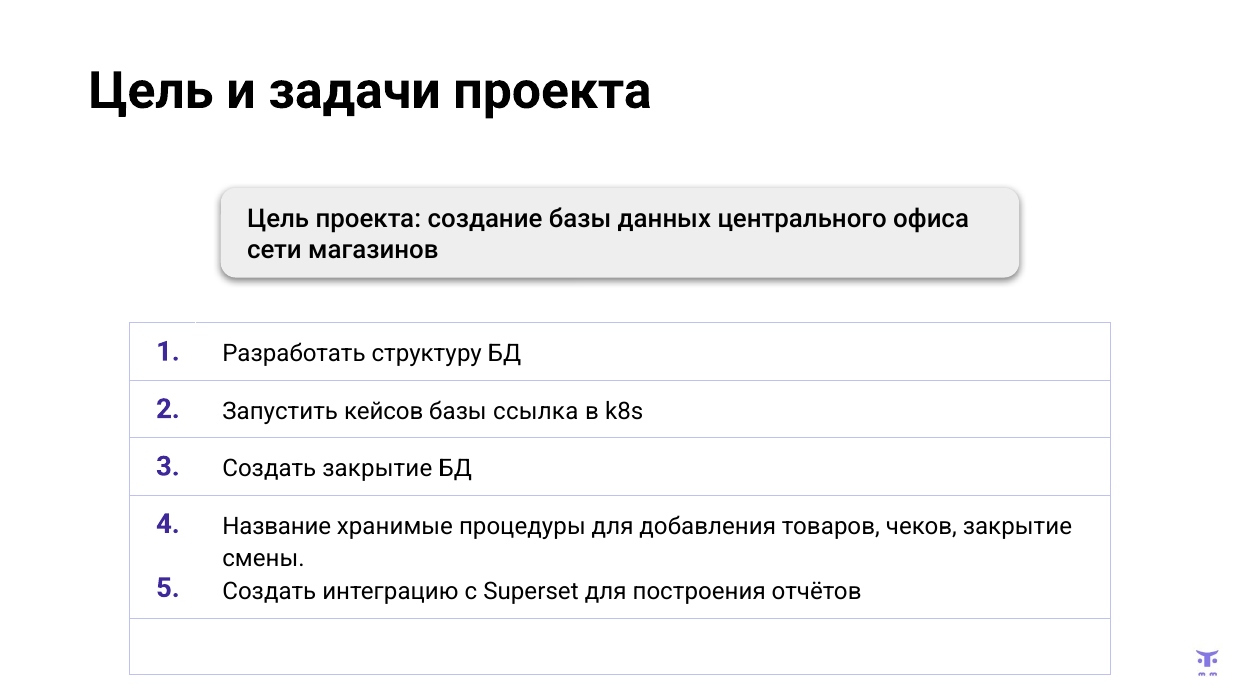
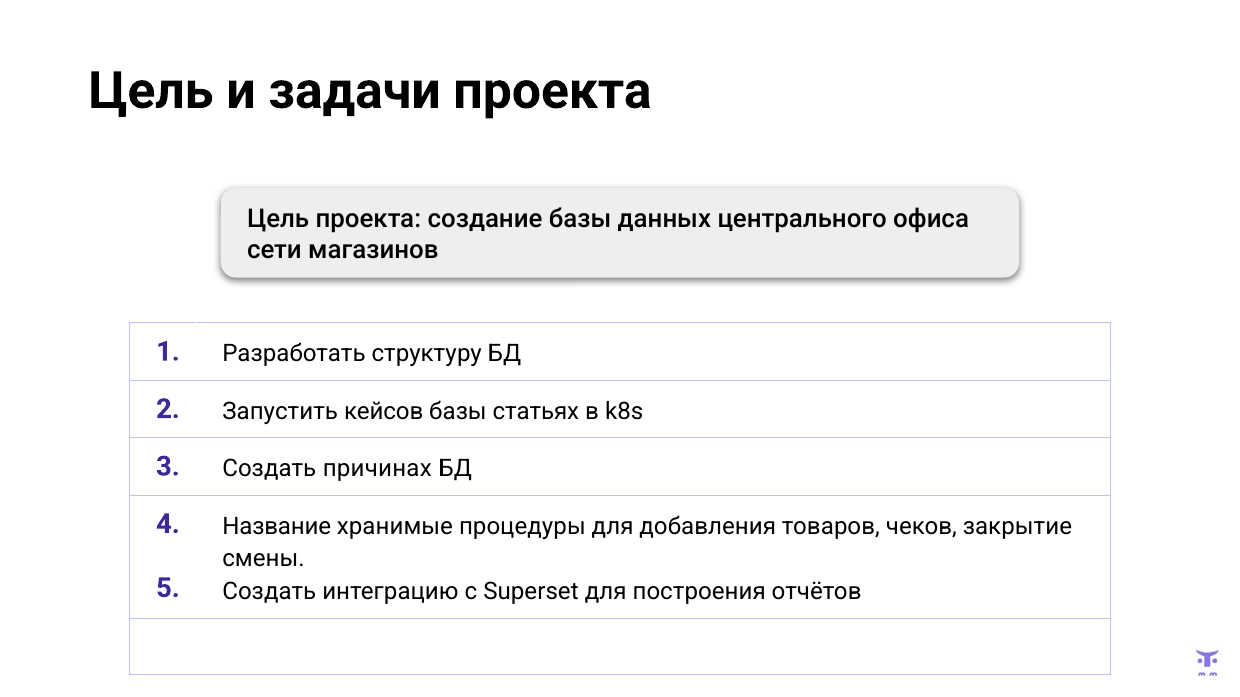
ссылка: ссылка -> статьях
Создать закрытие: закрытие -> причинах
